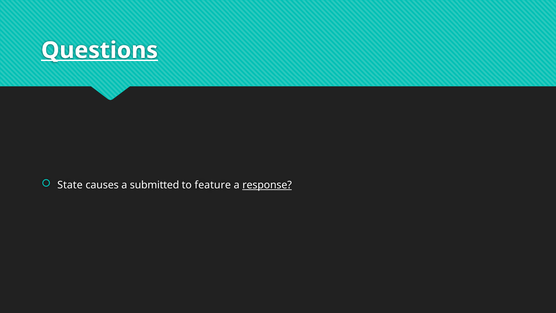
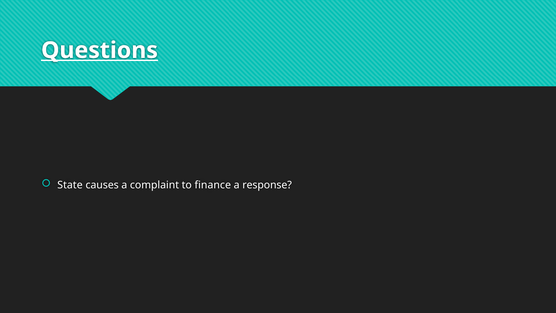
submitted: submitted -> complaint
feature: feature -> finance
response underline: present -> none
